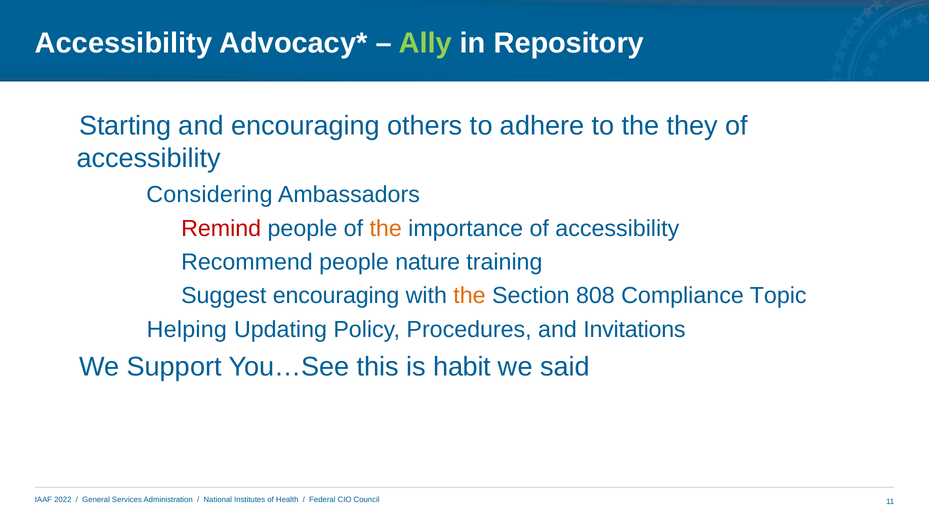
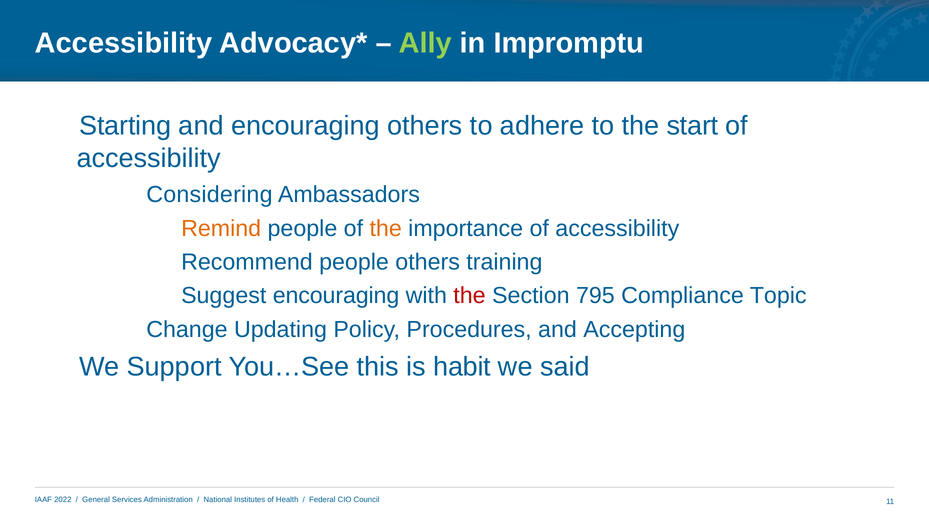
Repository: Repository -> Impromptu
they: they -> start
Remind colour: red -> orange
people nature: nature -> others
the at (470, 296) colour: orange -> red
808: 808 -> 795
Helping: Helping -> Change
Invitations: Invitations -> Accepting
